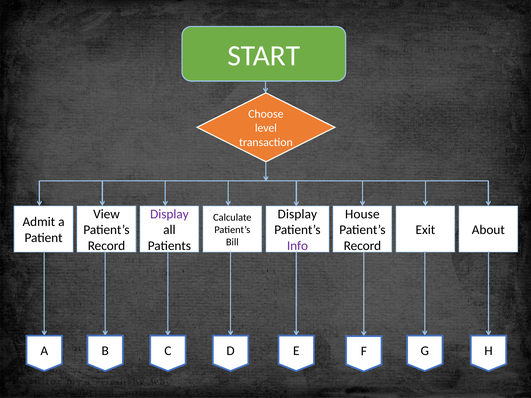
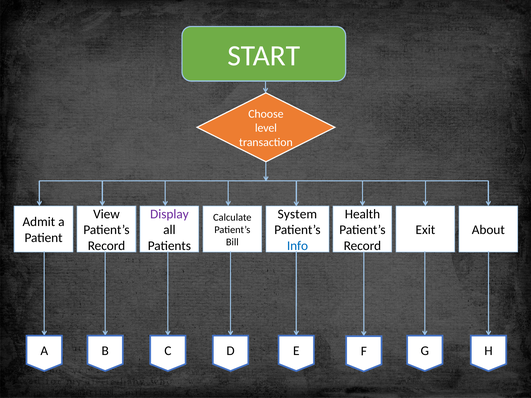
Display at (297, 214): Display -> System
House: House -> Health
Info colour: purple -> blue
